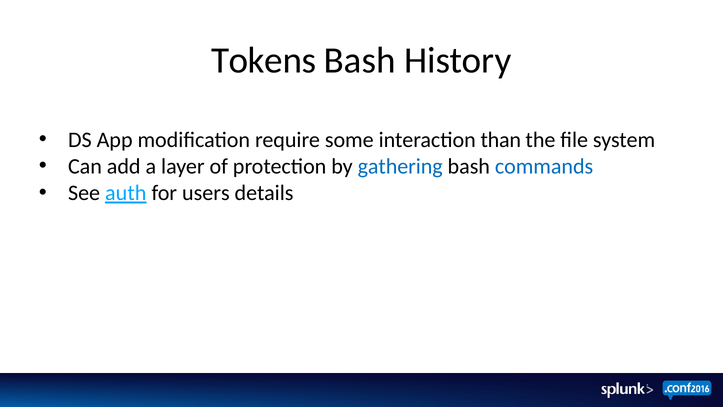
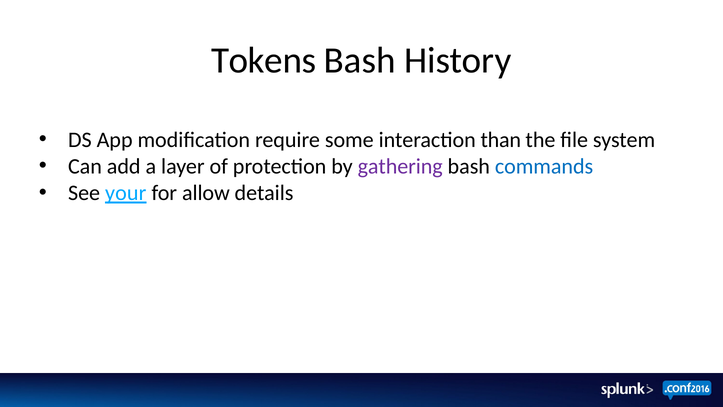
gathering colour: blue -> purple
auth: auth -> your
users: users -> allow
